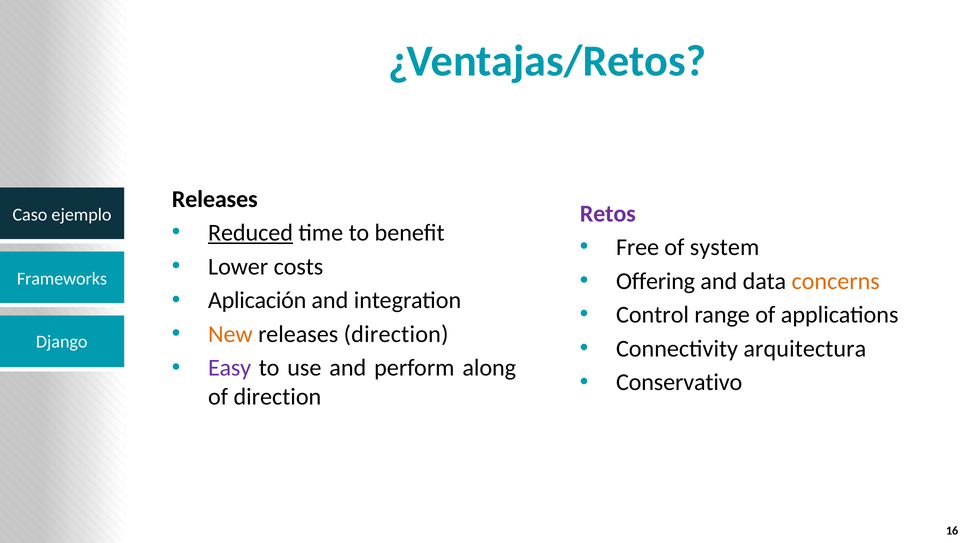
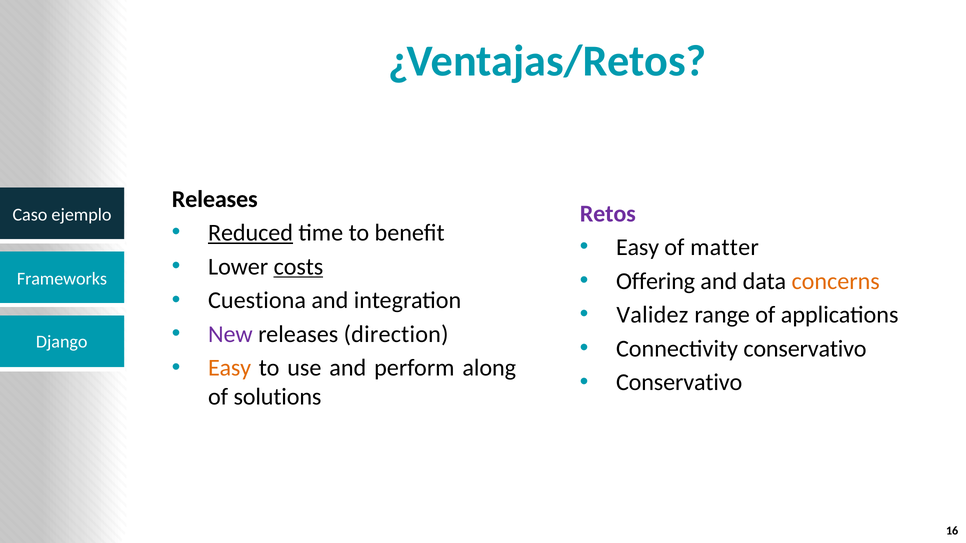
Free at (638, 247): Free -> Easy
system: system -> matter
costs underline: none -> present
Aplicación: Aplicación -> Cuestiona
Control: Control -> Validez
New colour: orange -> purple
Connectivity arquitectura: arquitectura -> conservativo
Easy at (230, 368) colour: purple -> orange
of direction: direction -> solutions
